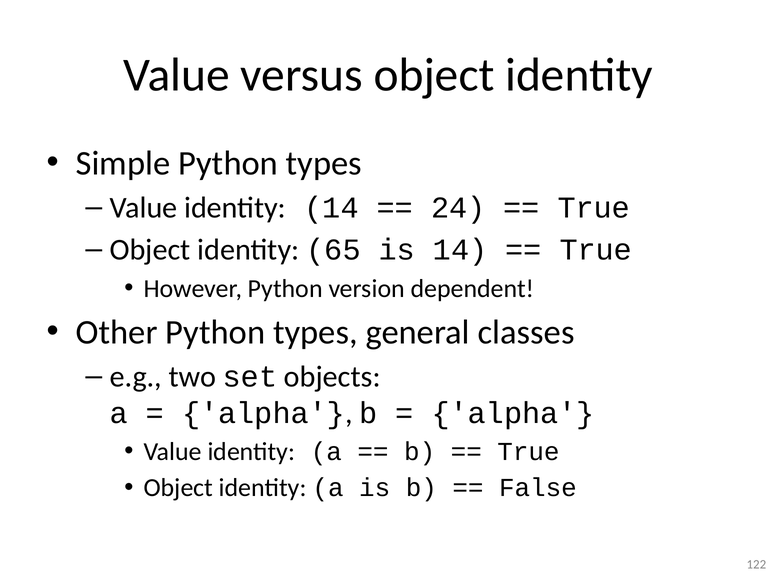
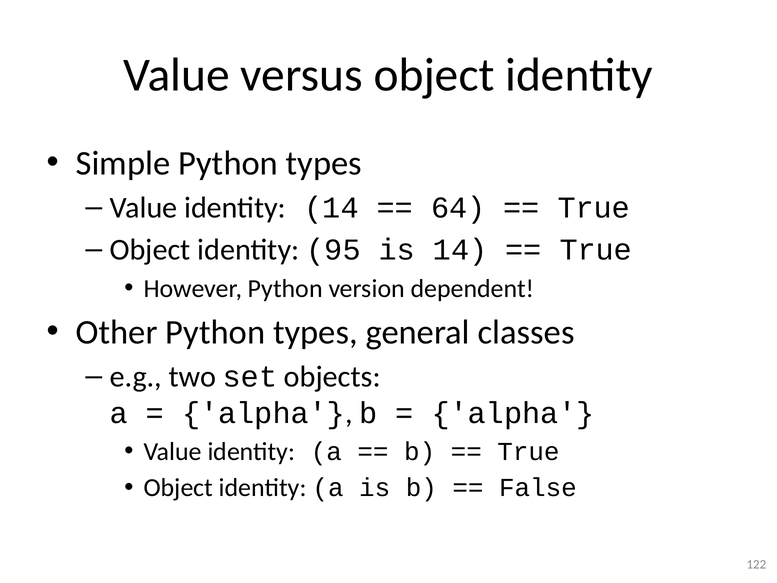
24: 24 -> 64
65: 65 -> 95
